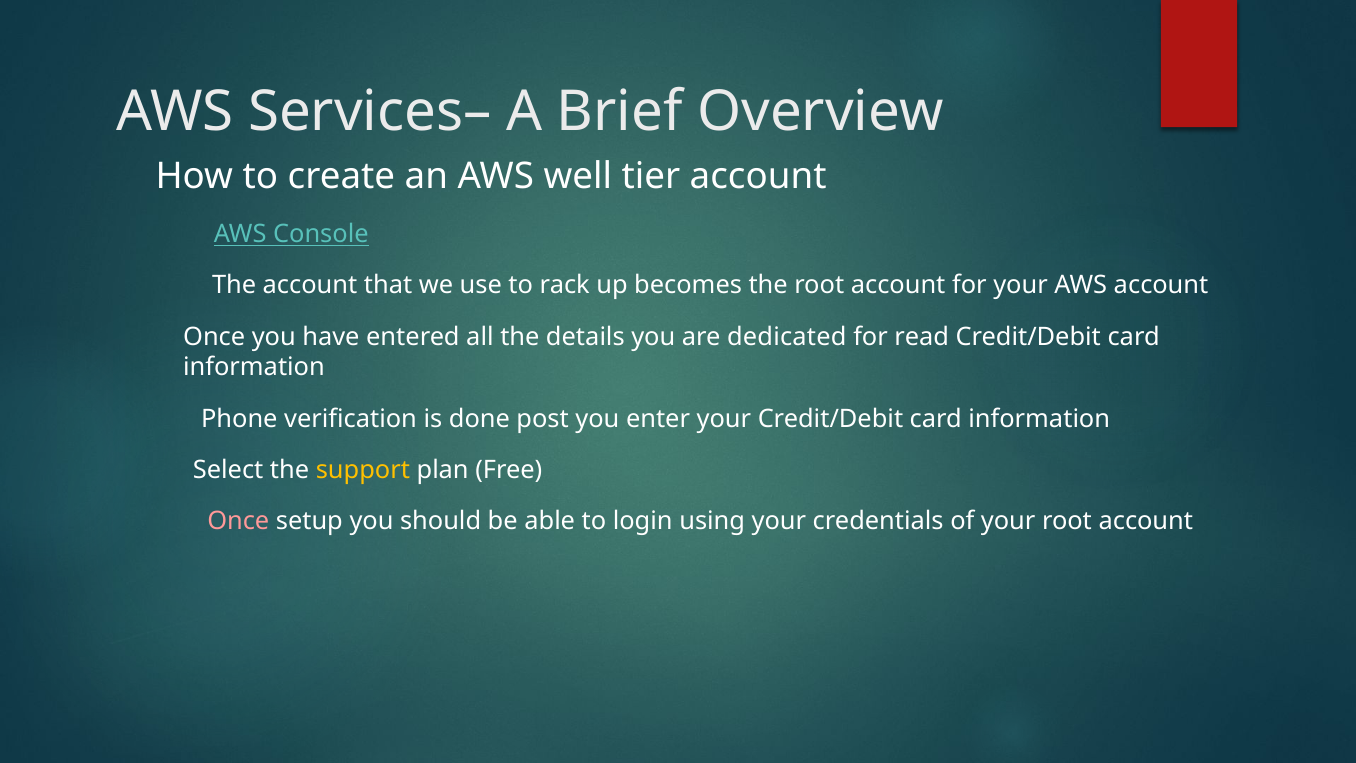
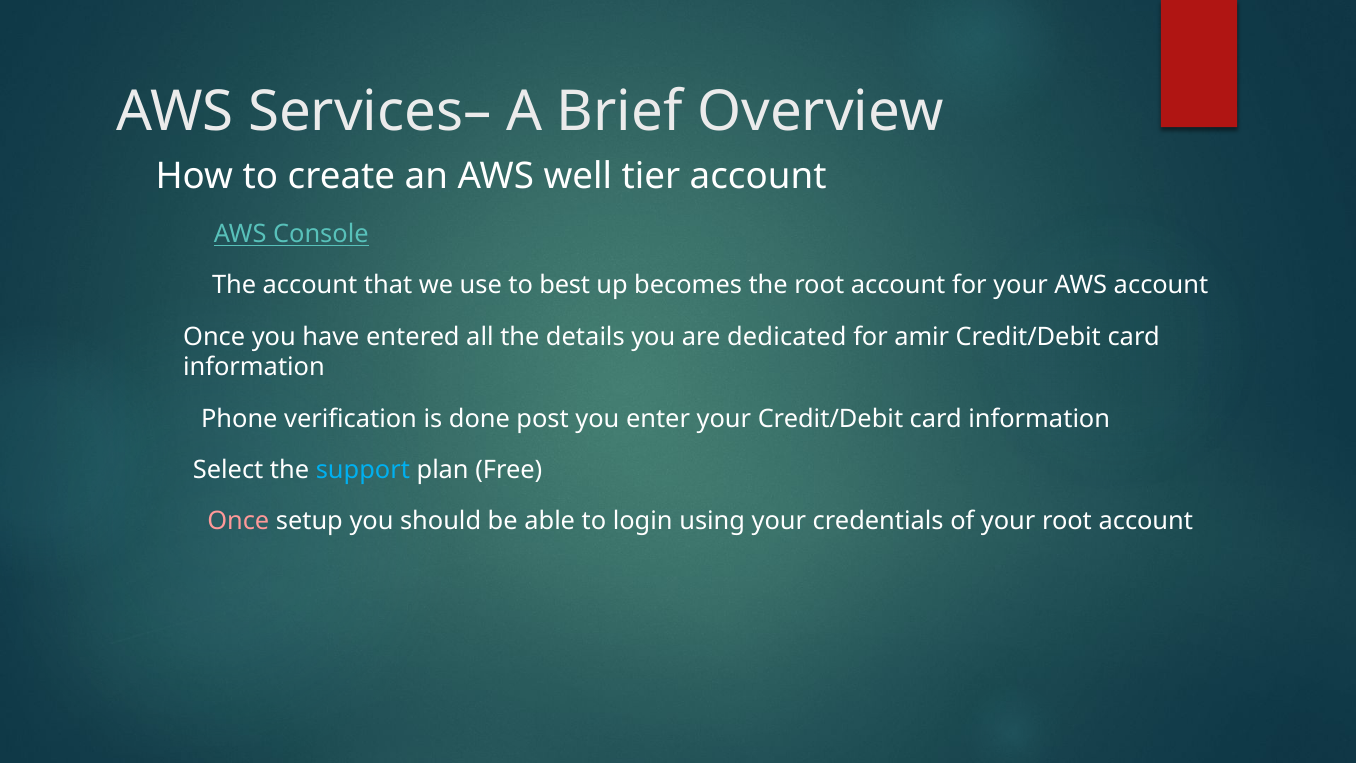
rack: rack -> best
read: read -> amir
support colour: yellow -> light blue
